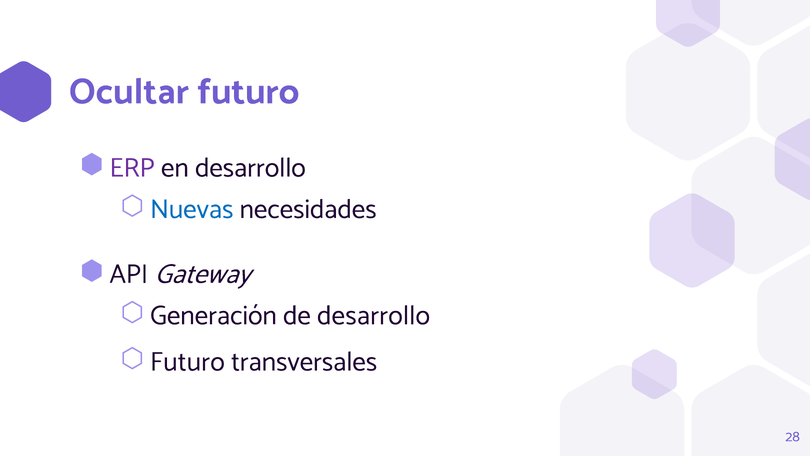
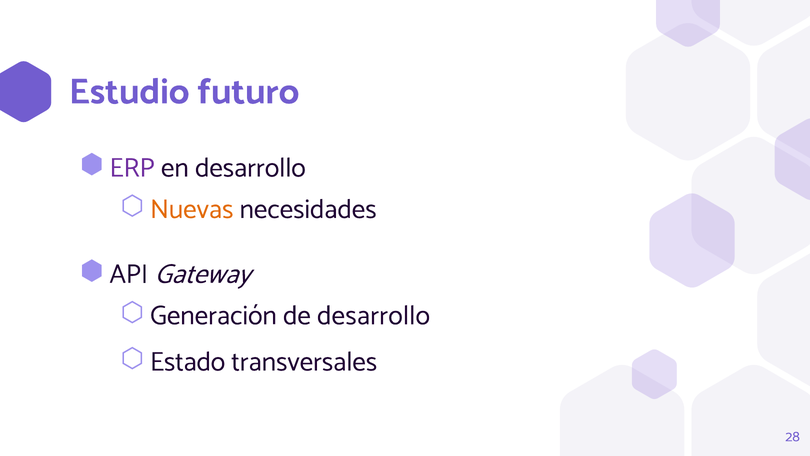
Ocultar: Ocultar -> Estudio
Nuevas colour: blue -> orange
Futuro at (187, 361): Futuro -> Estado
